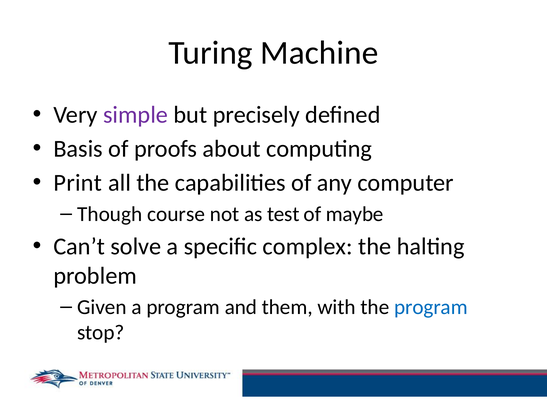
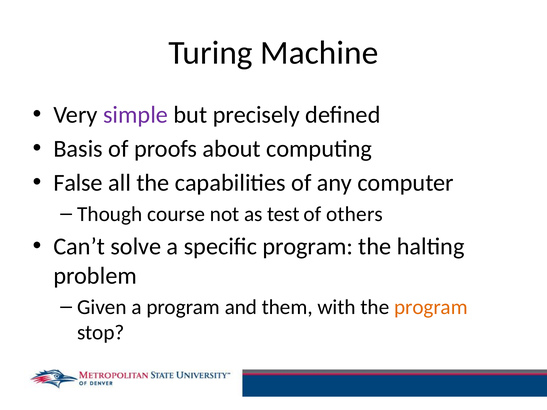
Print: Print -> False
maybe: maybe -> others
specific complex: complex -> program
program at (431, 307) colour: blue -> orange
